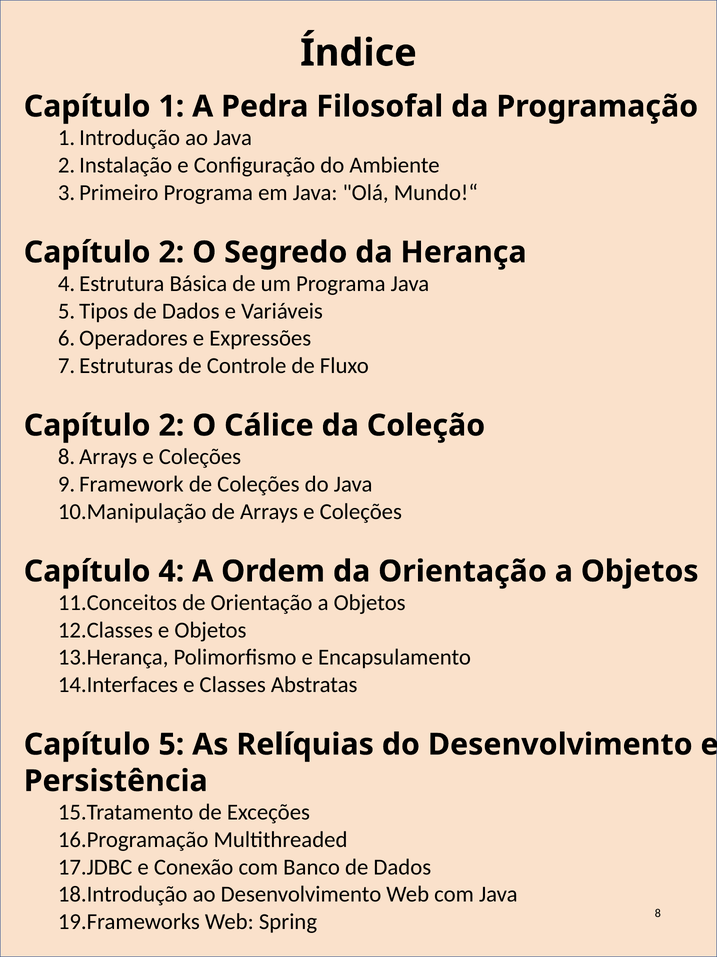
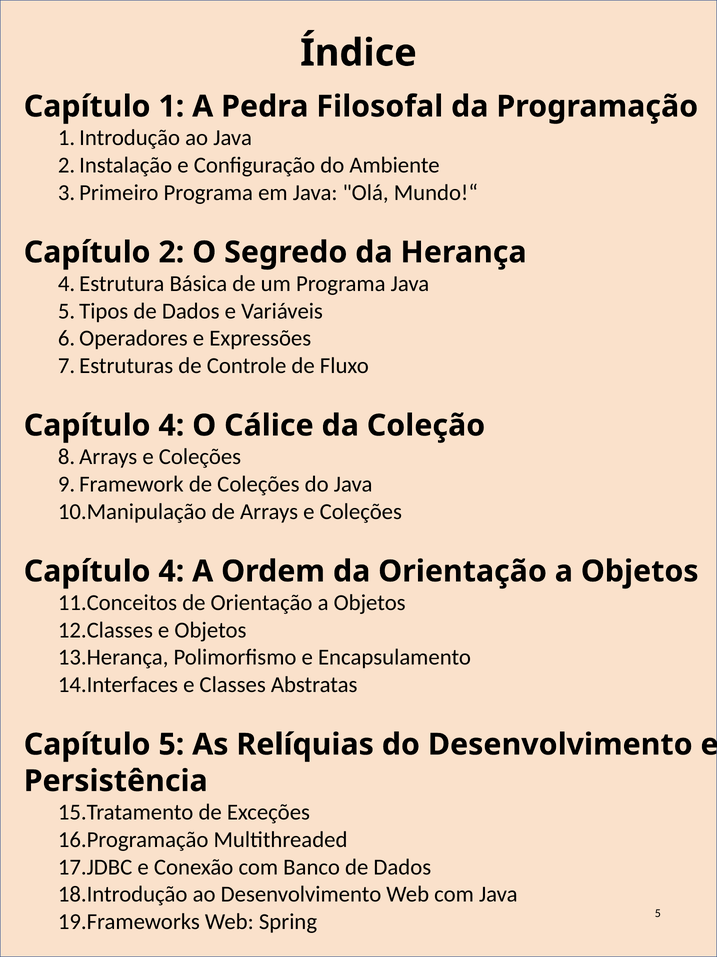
2 at (171, 425): 2 -> 4
Spring 8: 8 -> 5
